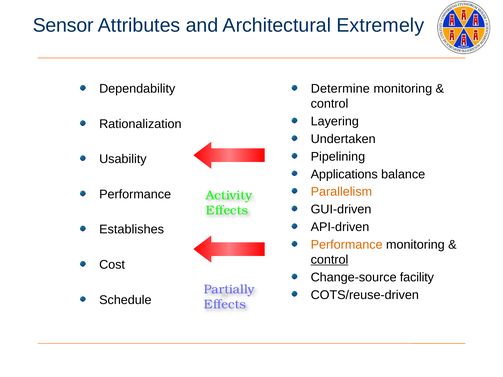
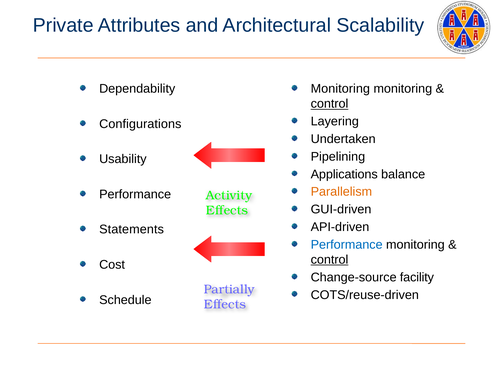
Sensor: Sensor -> Private
Extremely: Extremely -> Scalability
Determine at (340, 89): Determine -> Monitoring
control at (330, 104) underline: none -> present
Rationalization: Rationalization -> Configurations
Establishes: Establishes -> Statements
Performance at (347, 245) colour: orange -> blue
